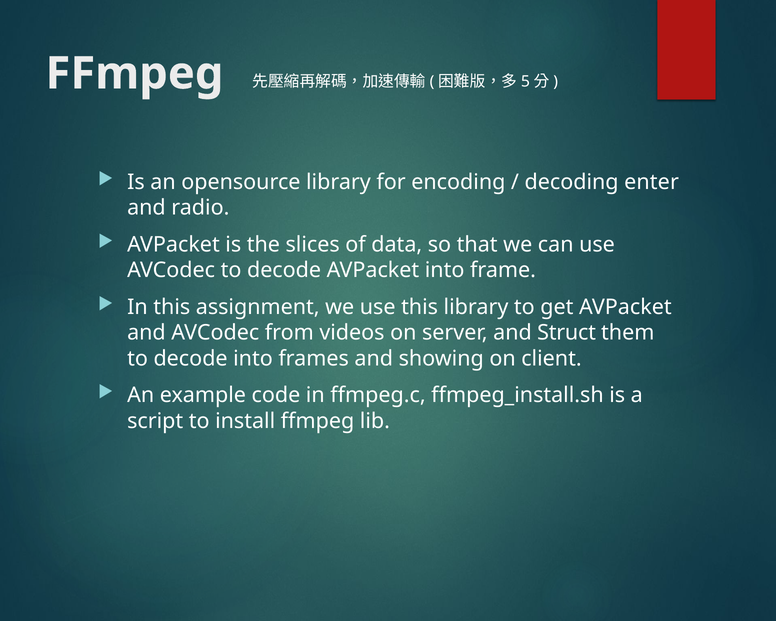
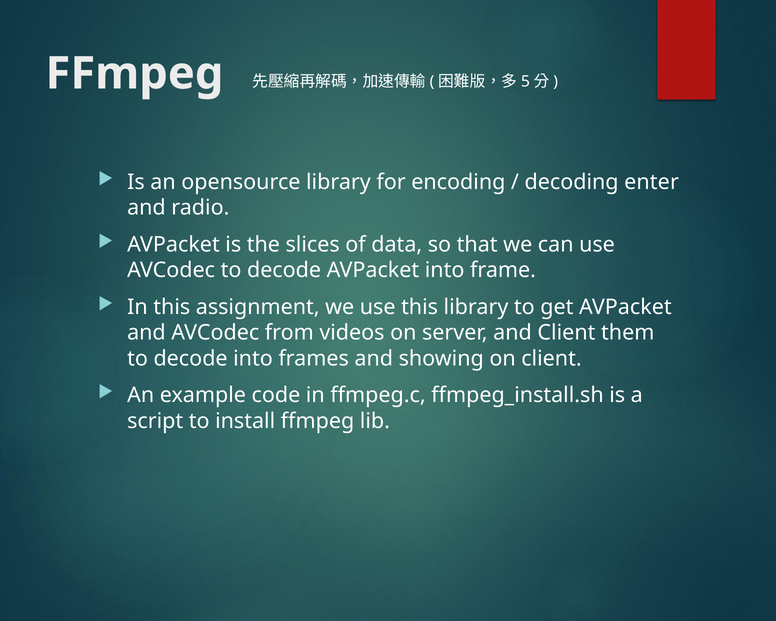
and Struct: Struct -> Client
